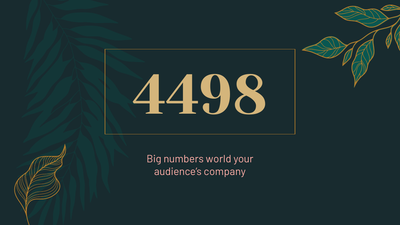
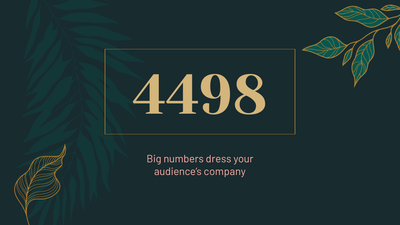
world: world -> dress
